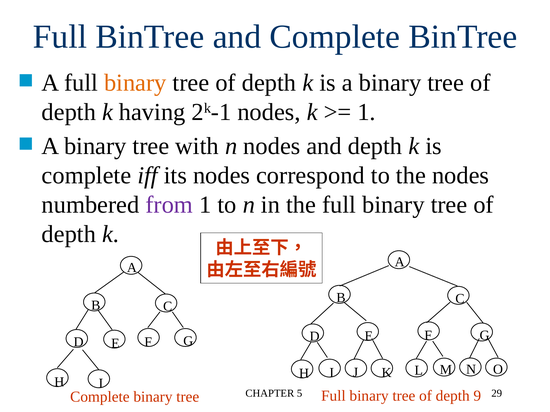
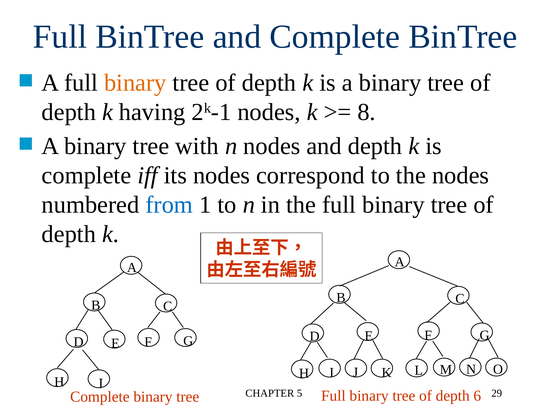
1 at (367, 112): 1 -> 8
from colour: purple -> blue
9: 9 -> 6
